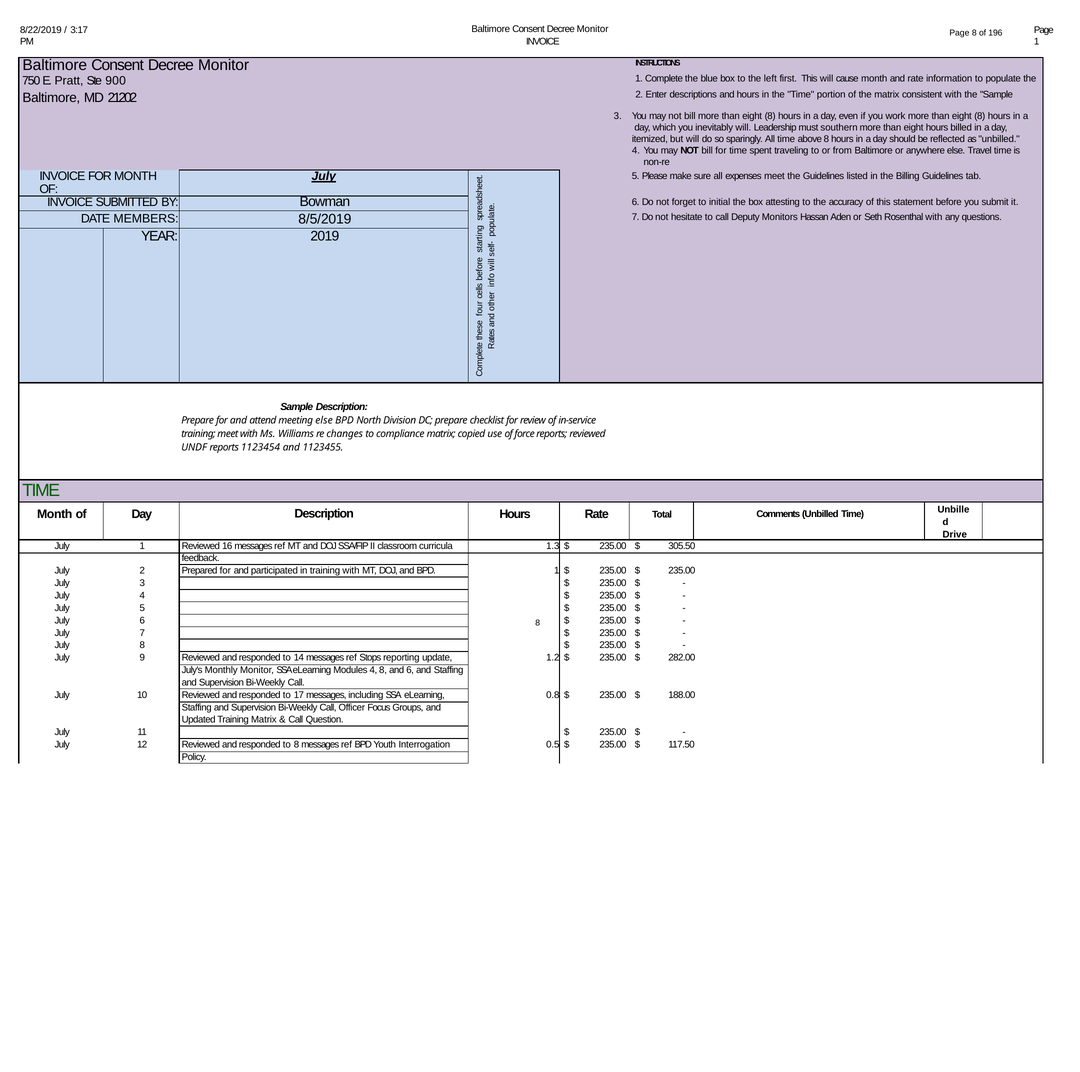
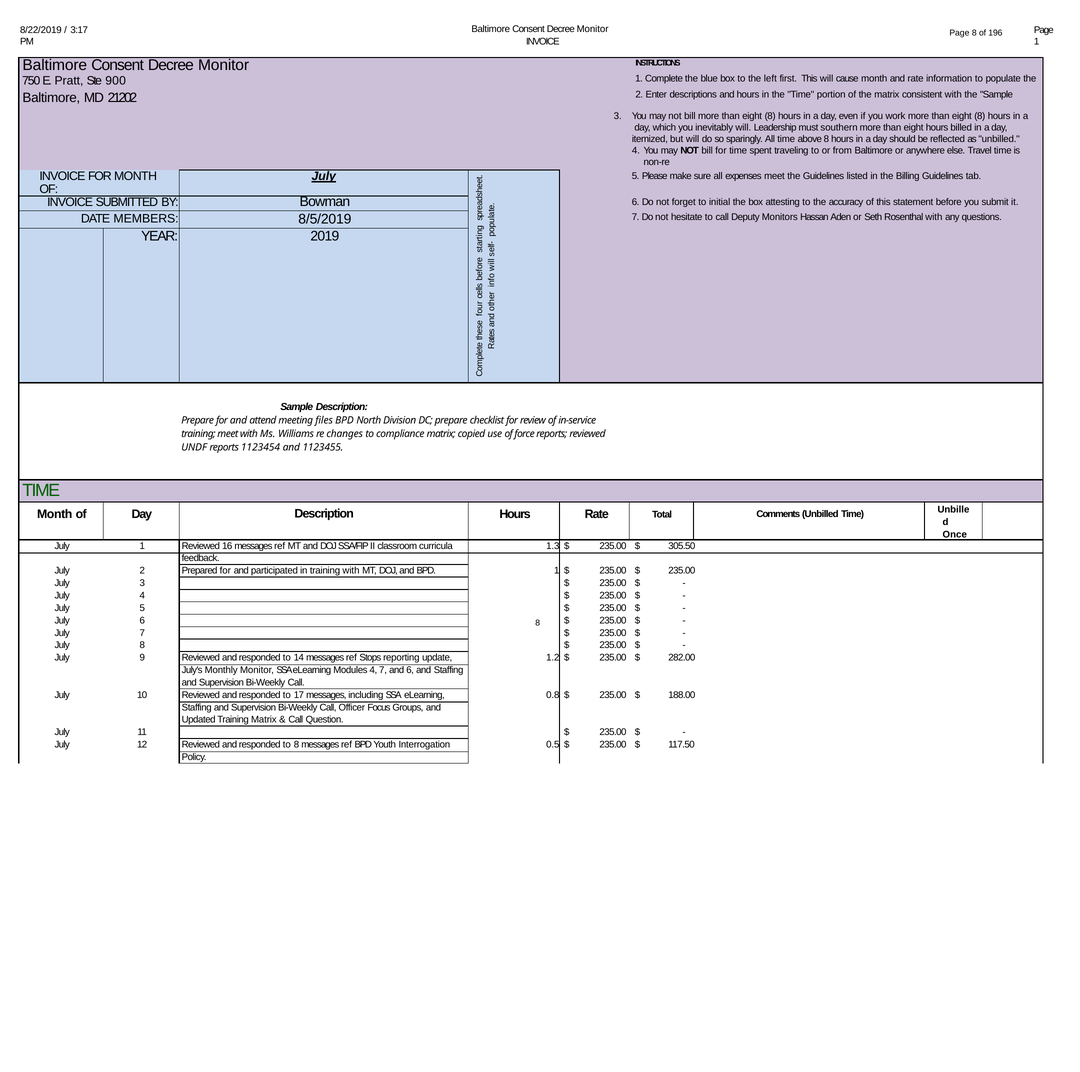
meeting else: else -> files
Drive: Drive -> Once
4 8: 8 -> 7
